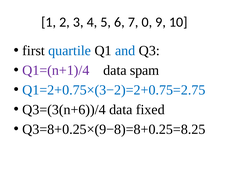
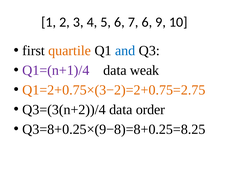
7 0: 0 -> 6
quartile colour: blue -> orange
spam: spam -> weak
Q1=2+0.75×(3−2)=2+0.75=2.75 colour: blue -> orange
Q3=(3(n+6))/4: Q3=(3(n+6))/4 -> Q3=(3(n+2))/4
fixed: fixed -> order
